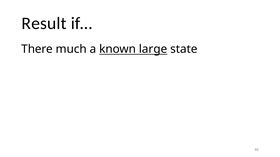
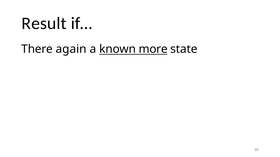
much: much -> again
large: large -> more
